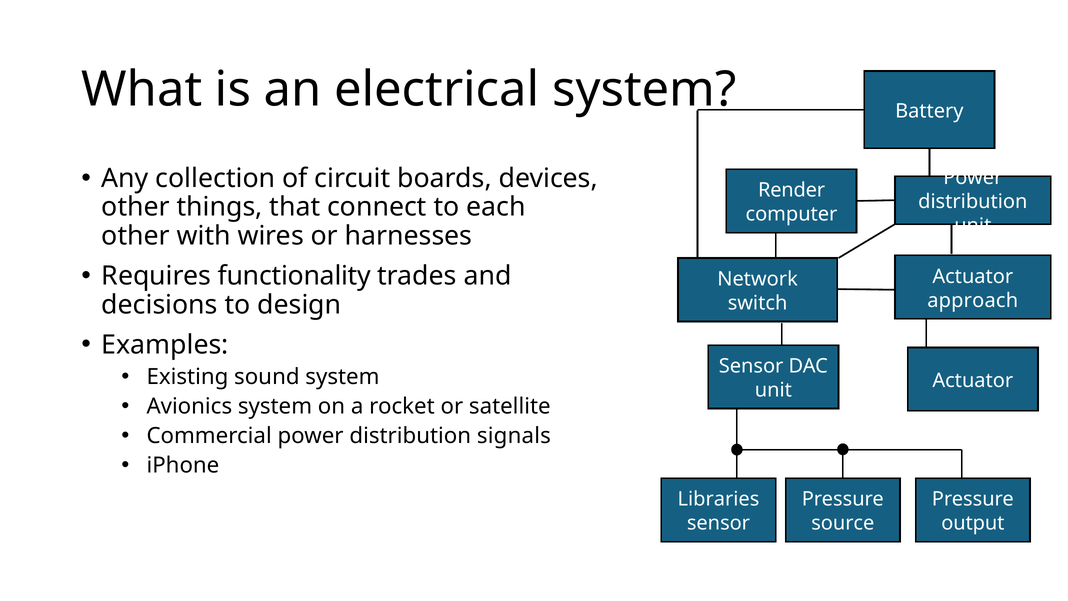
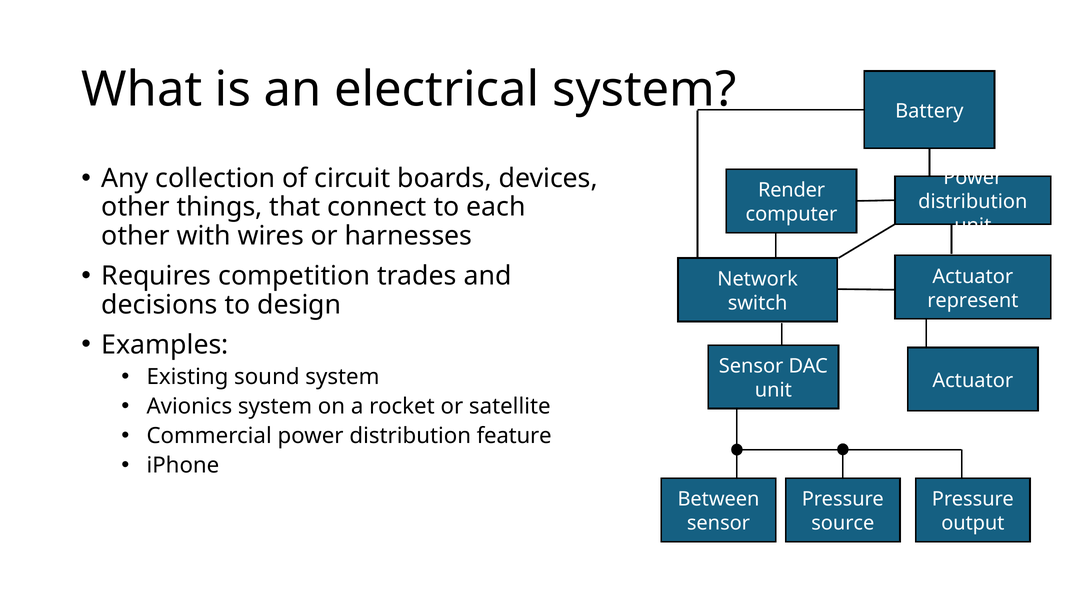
functionality: functionality -> competition
approach: approach -> represent
signals: signals -> feature
Libraries: Libraries -> Between
